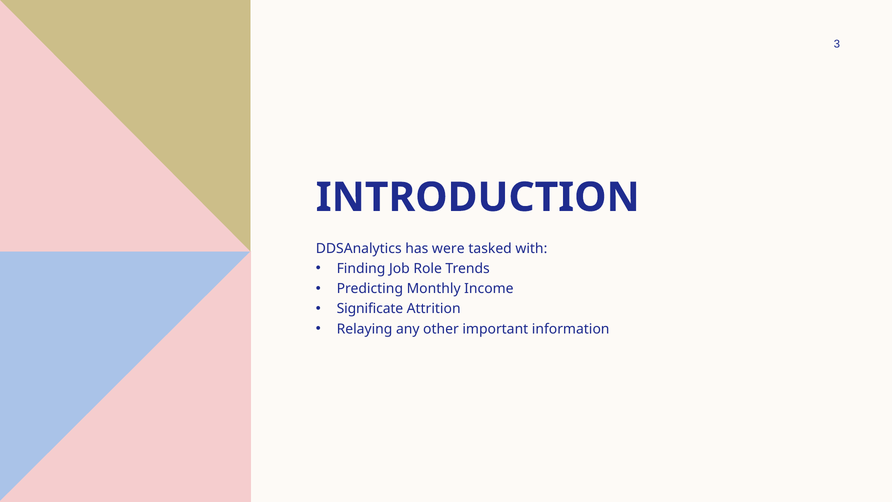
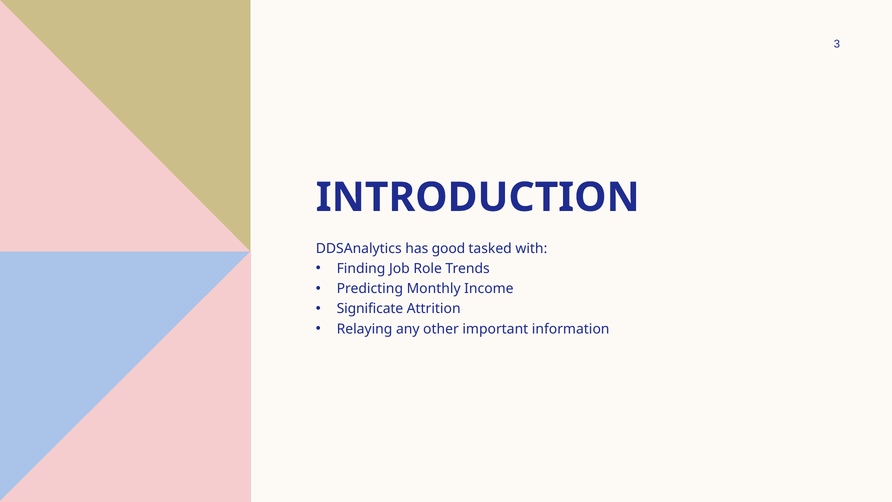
were: were -> good
